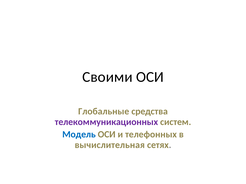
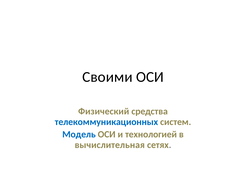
Глобальные: Глобальные -> Физический
телекоммуникационных colour: purple -> blue
телефонных: телефонных -> технологией
